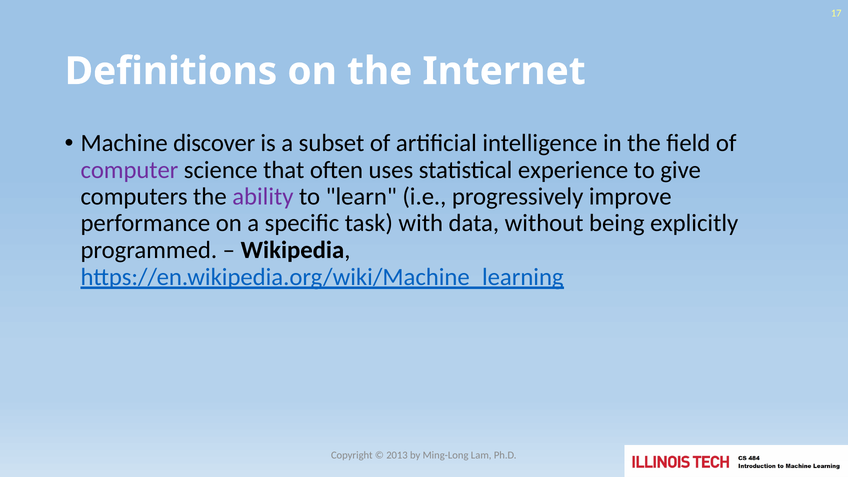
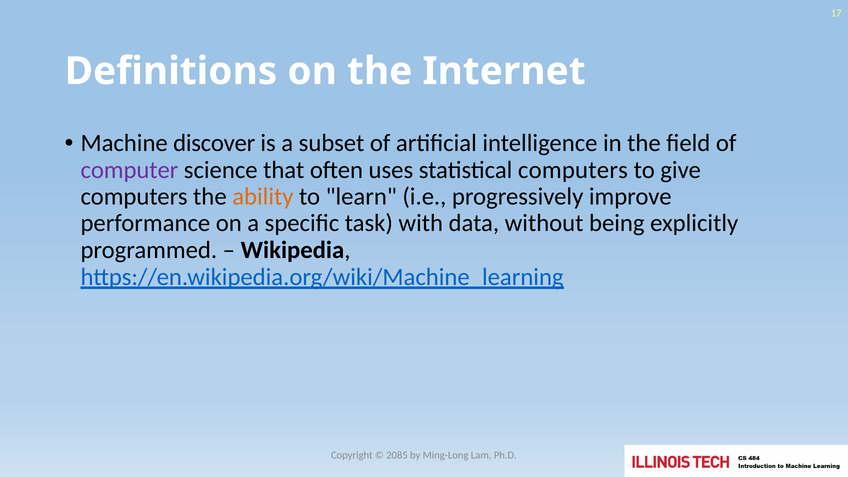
statistical experience: experience -> computers
ability colour: purple -> orange
2013: 2013 -> 2085
